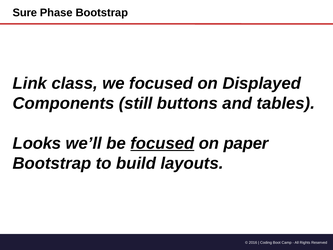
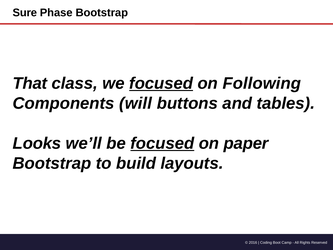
Link: Link -> That
focused at (161, 83) underline: none -> present
Displayed: Displayed -> Following
still: still -> will
